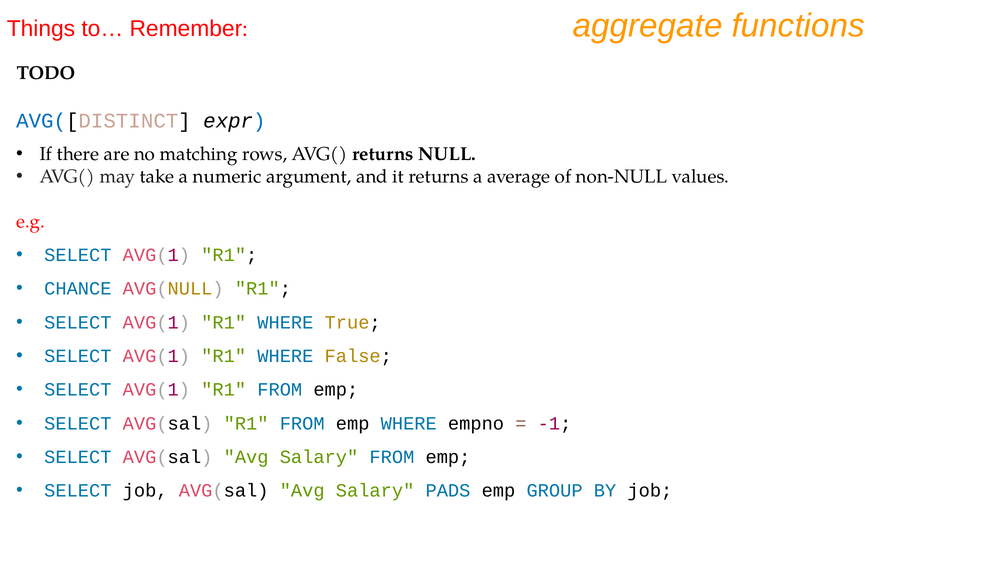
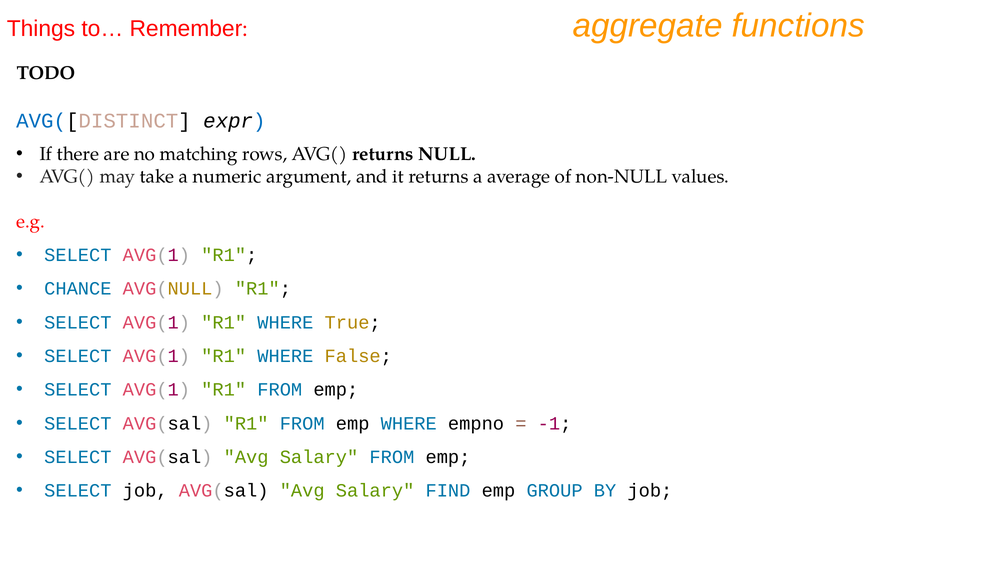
PADS: PADS -> FIND
